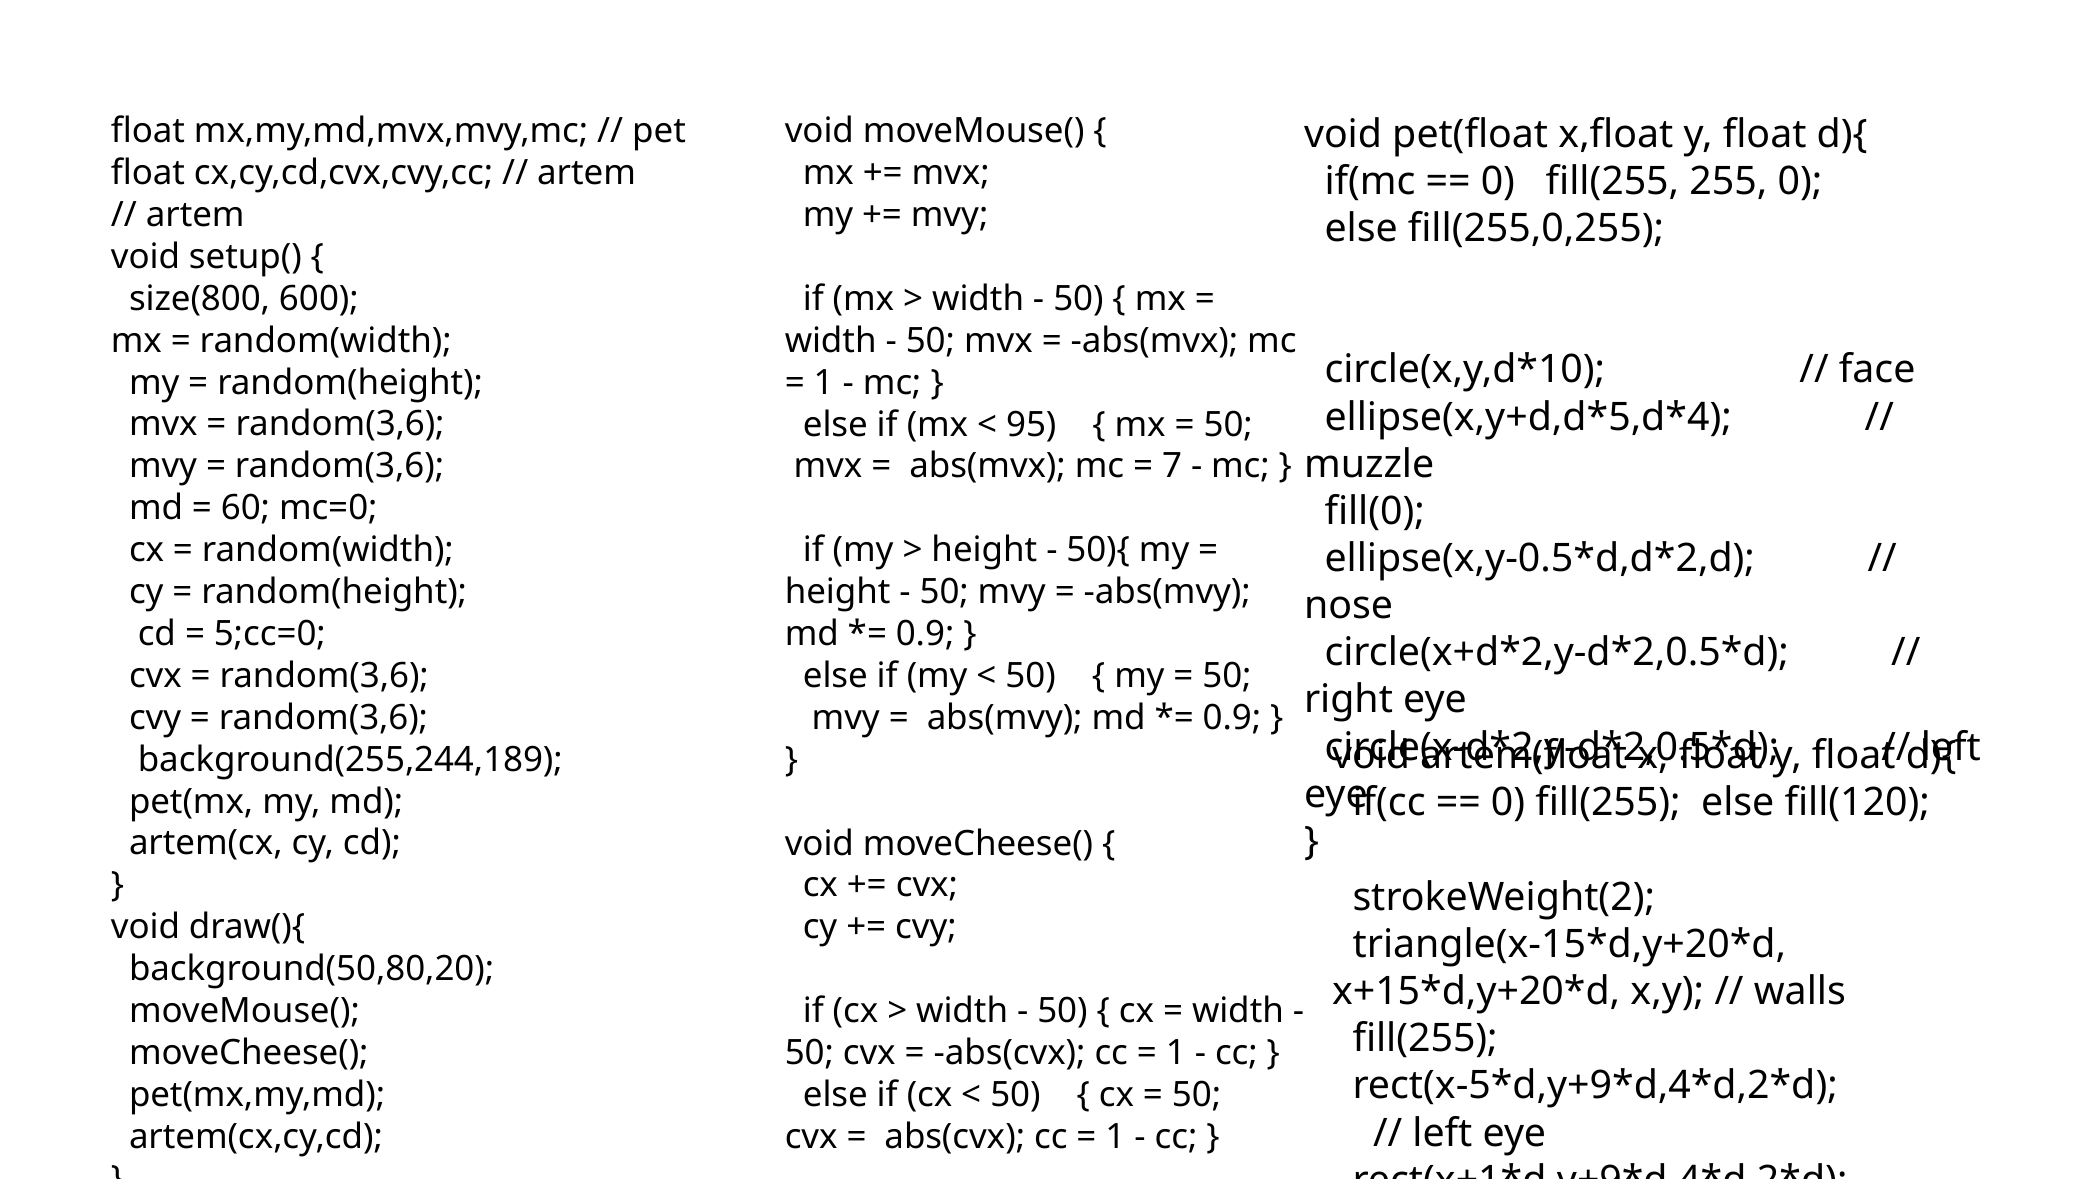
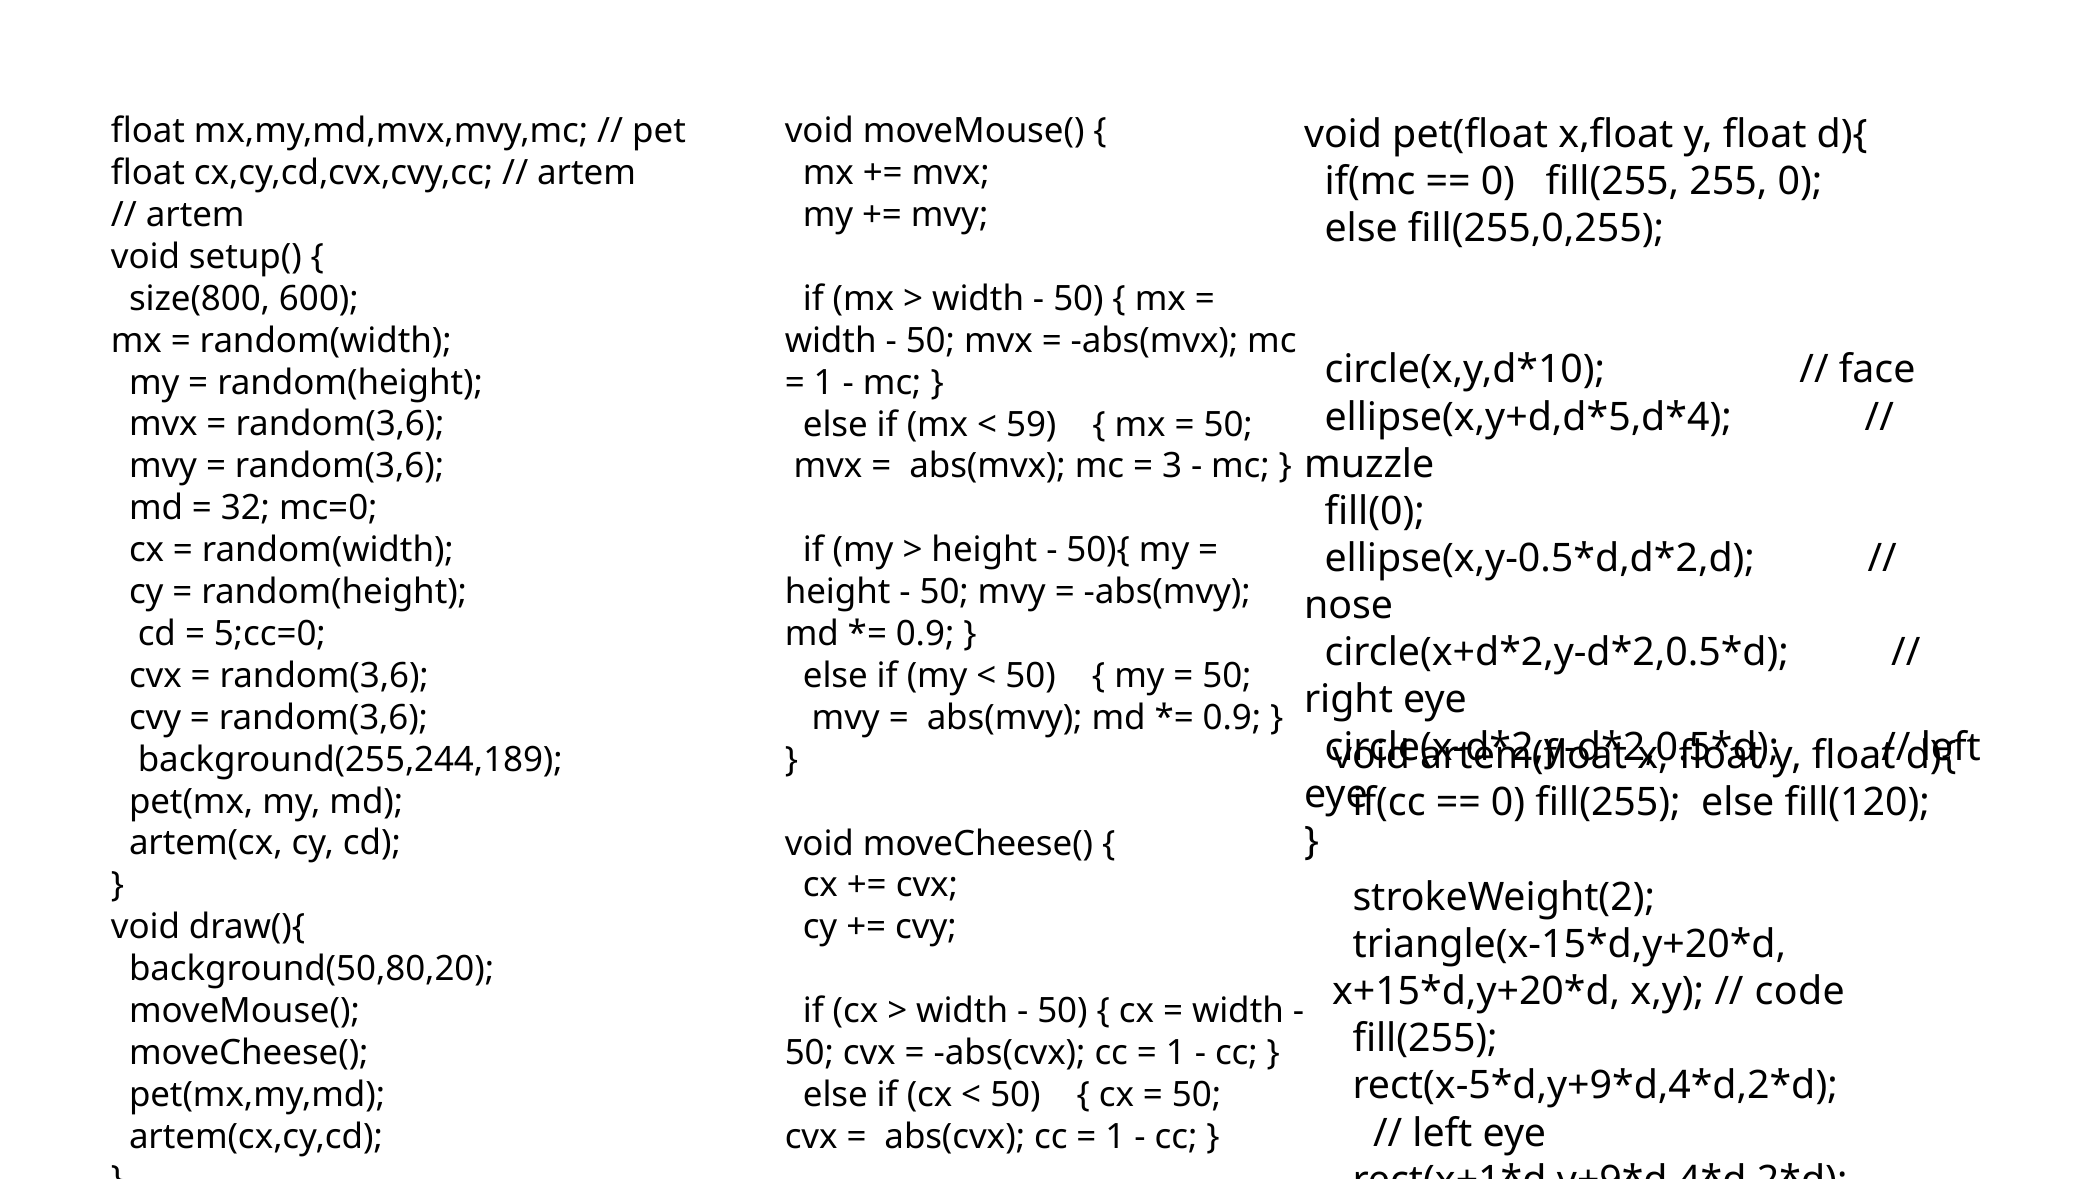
95: 95 -> 59
7: 7 -> 3
60: 60 -> 32
walls: walls -> code
